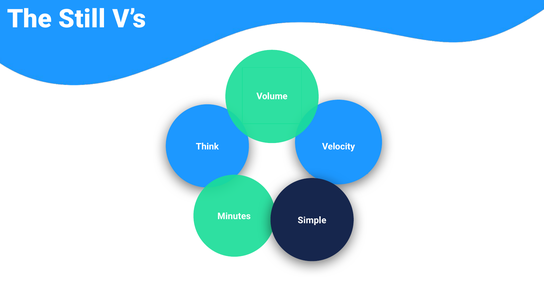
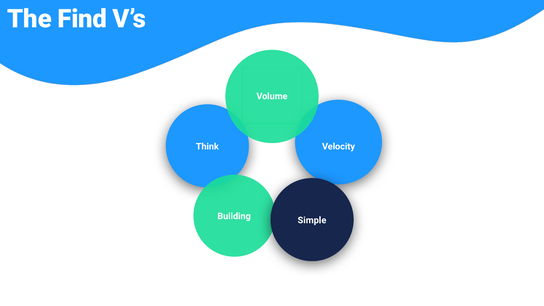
Still: Still -> Find
Minutes: Minutes -> Building
